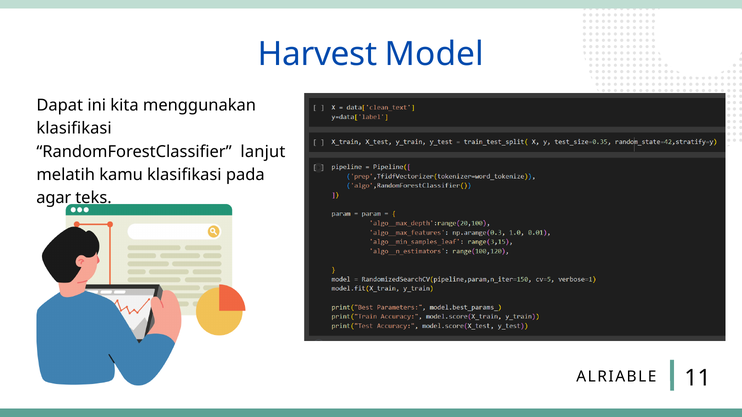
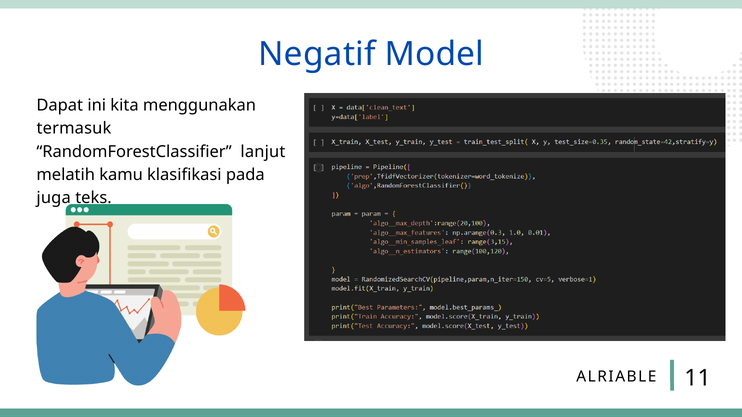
Harvest: Harvest -> Negatif
klasifikasi at (74, 129): klasifikasi -> termasuk
agar: agar -> juga
